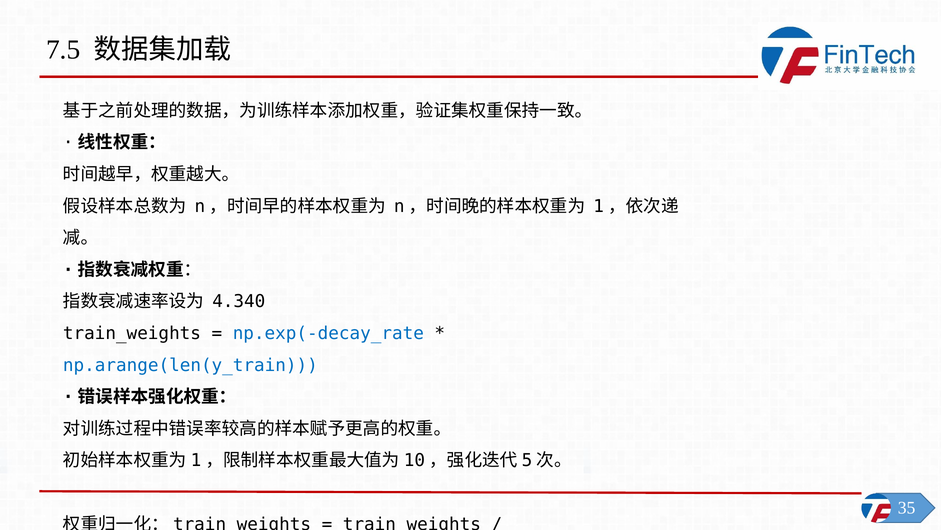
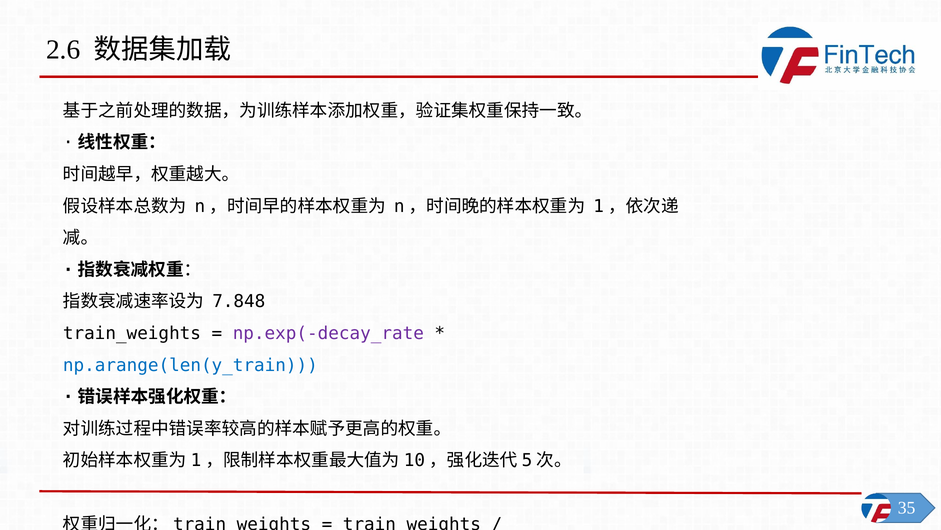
7.5: 7.5 -> 2.6
4.340: 4.340 -> 7.848
np.exp(-decay_rate colour: blue -> purple
